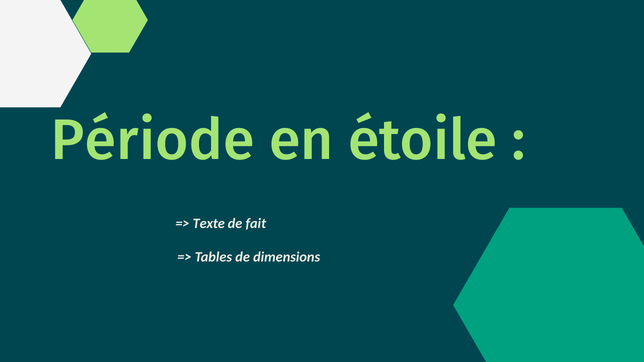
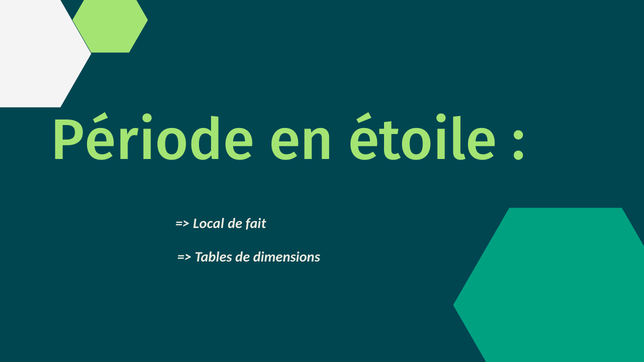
Texte: Texte -> Local
